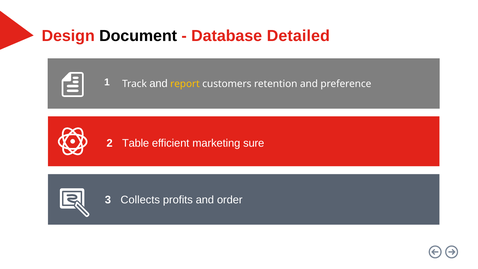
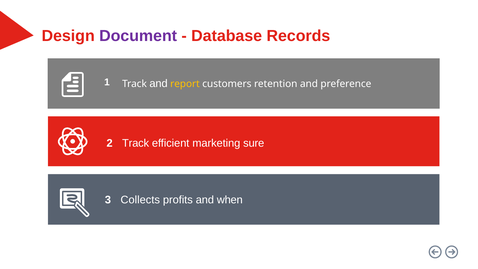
Document colour: black -> purple
Detailed: Detailed -> Records
Table at (136, 143): Table -> Track
order: order -> when
